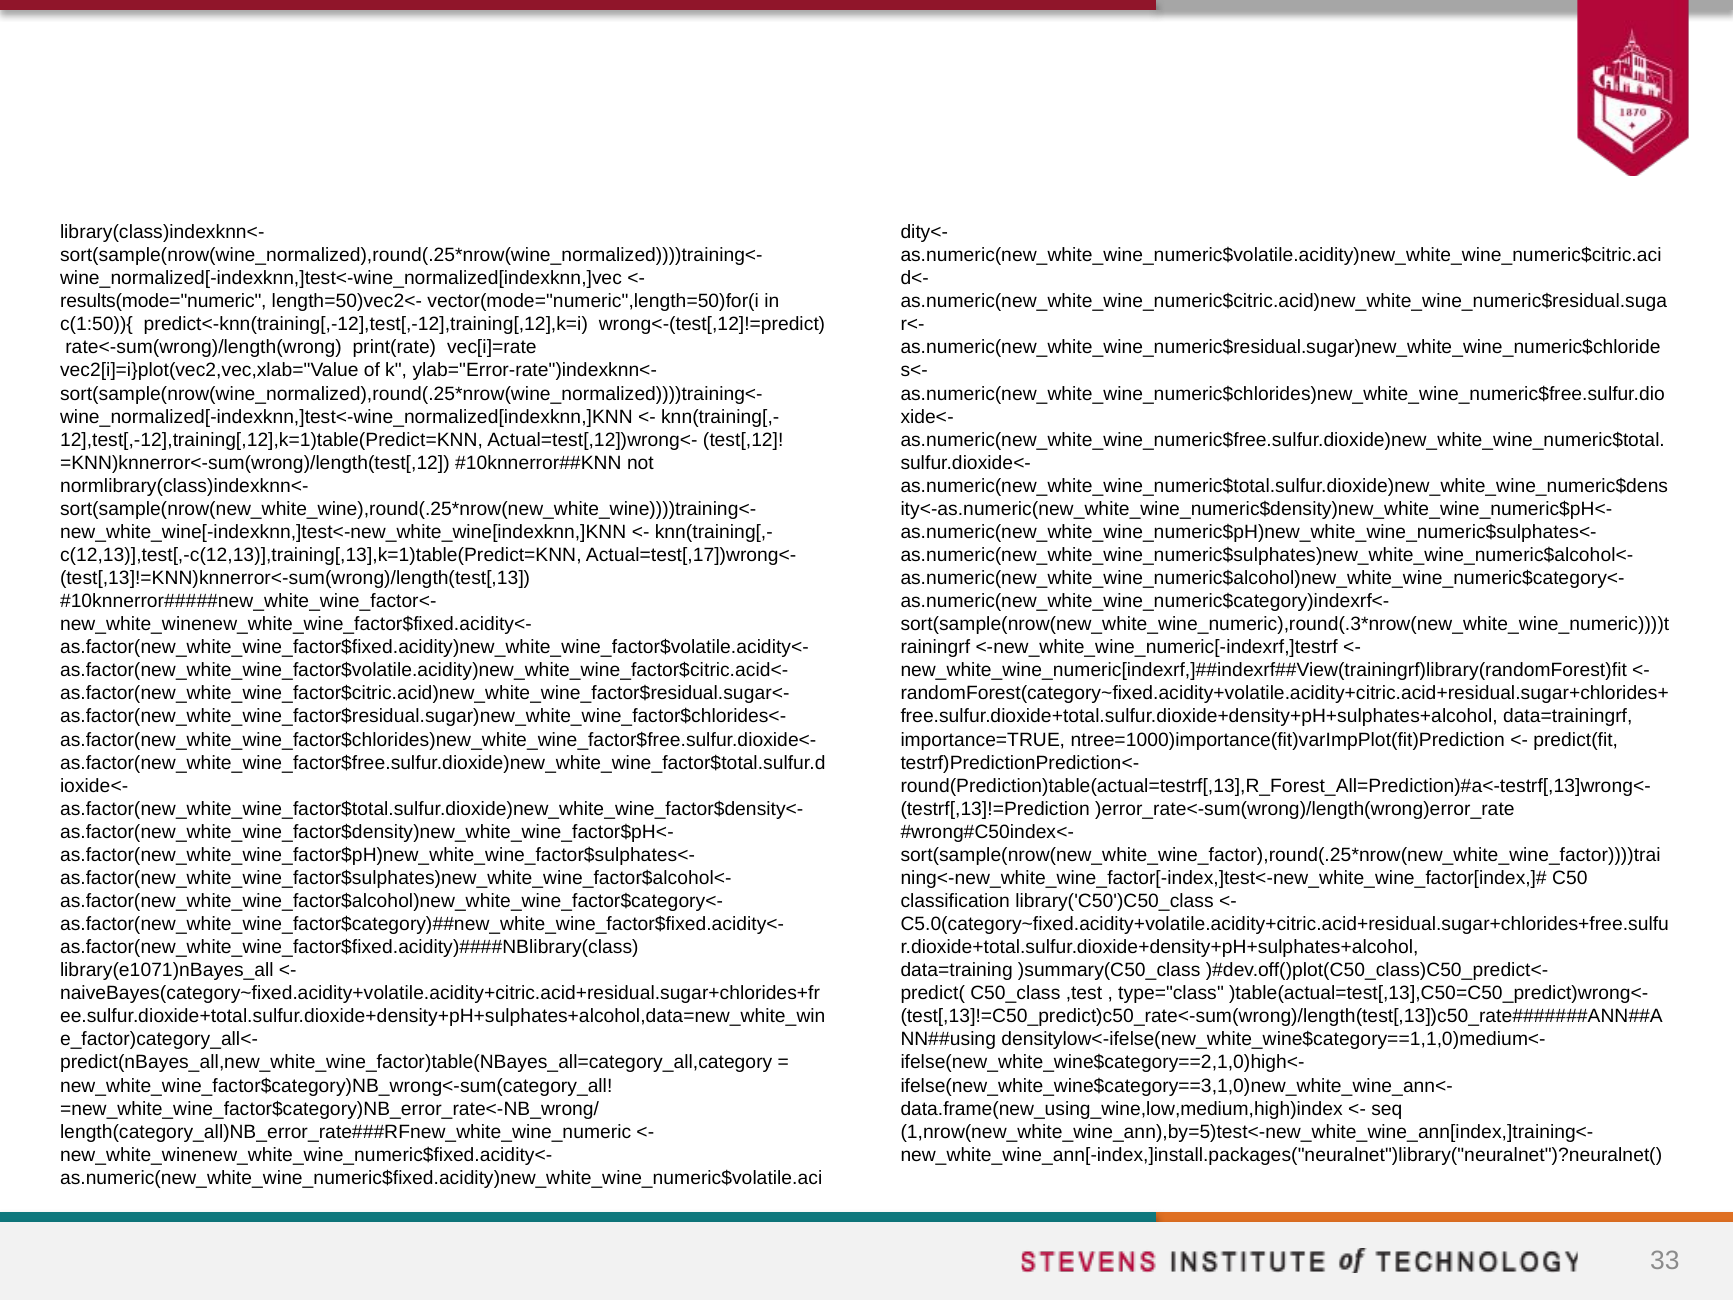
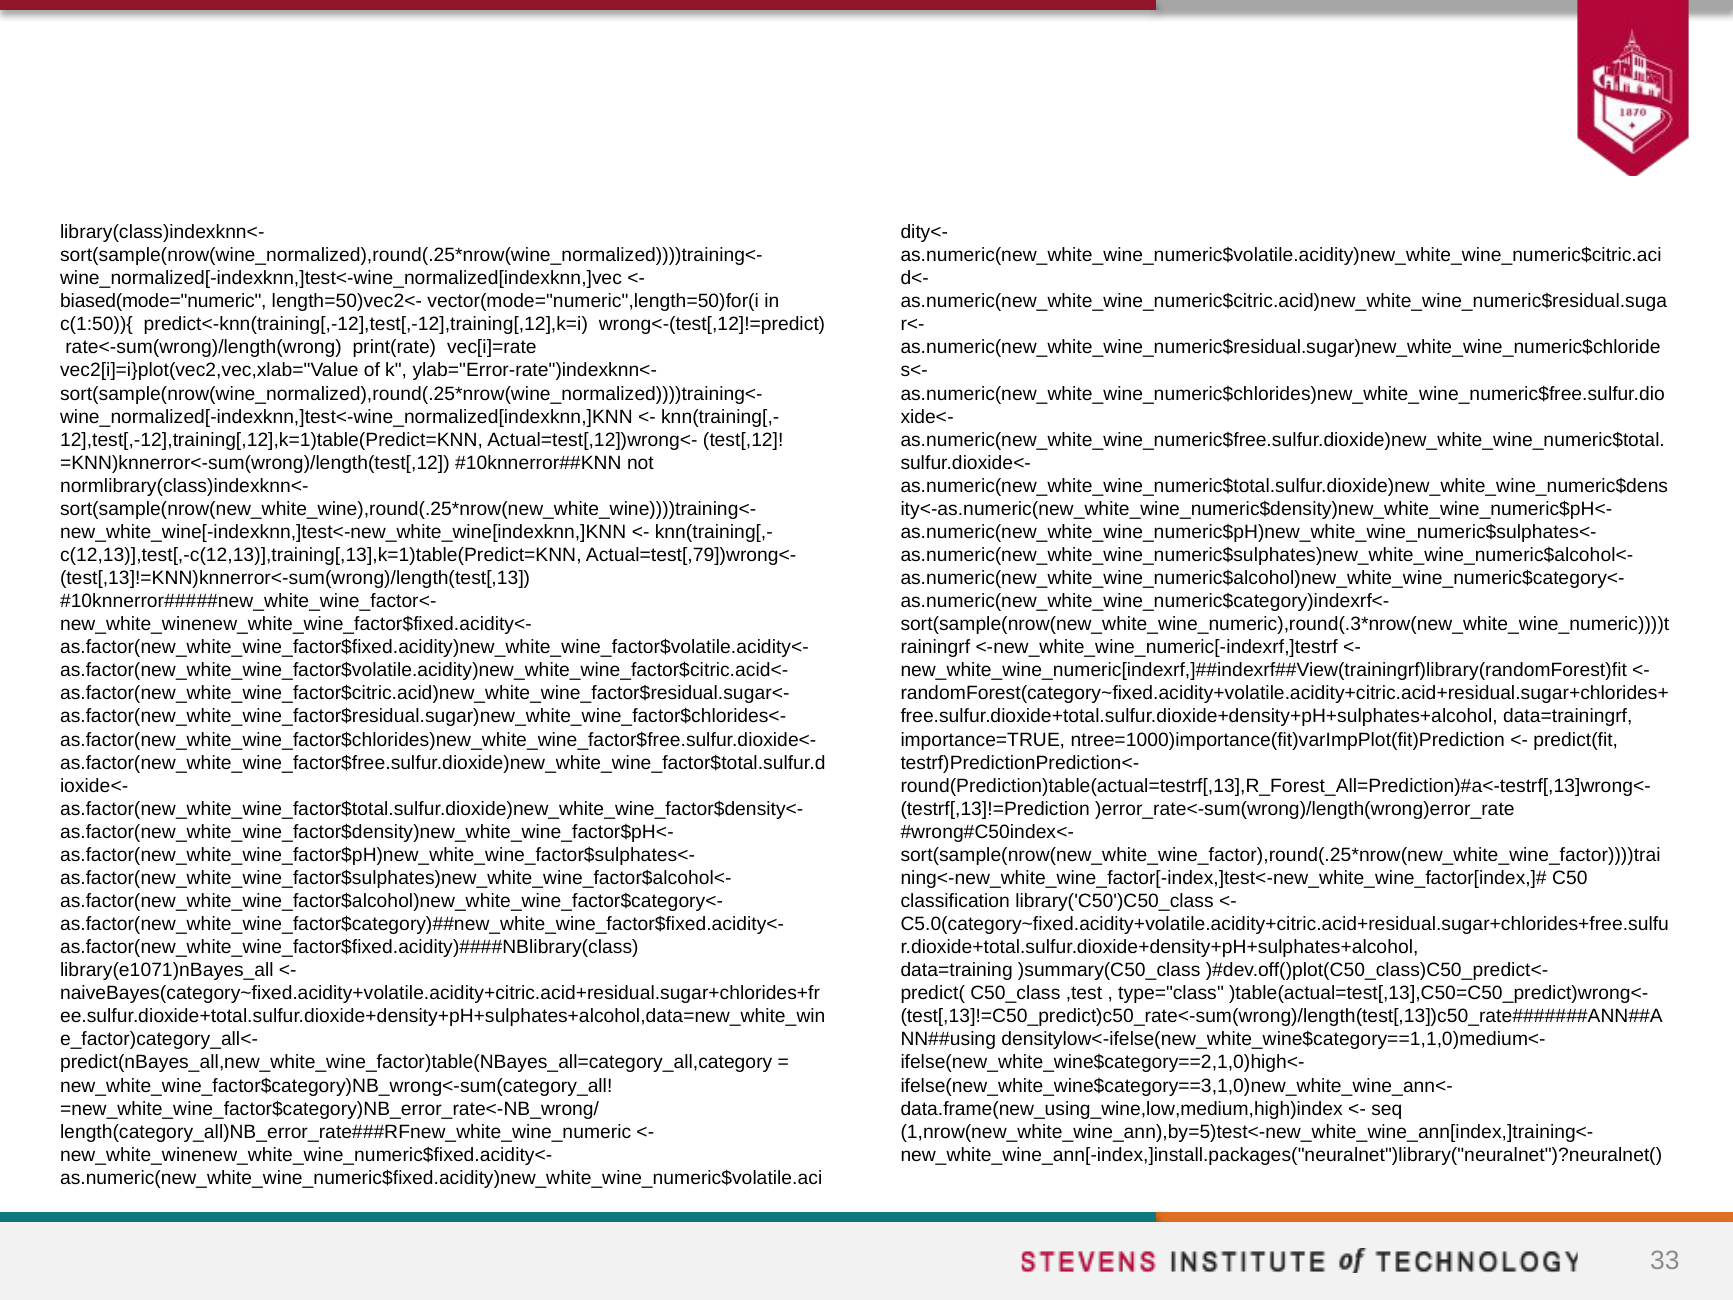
results(mode="numeric: results(mode="numeric -> biased(mode="numeric
Actual=test[,17])wrong<-: Actual=test[,17])wrong<- -> Actual=test[,79])wrong<-
